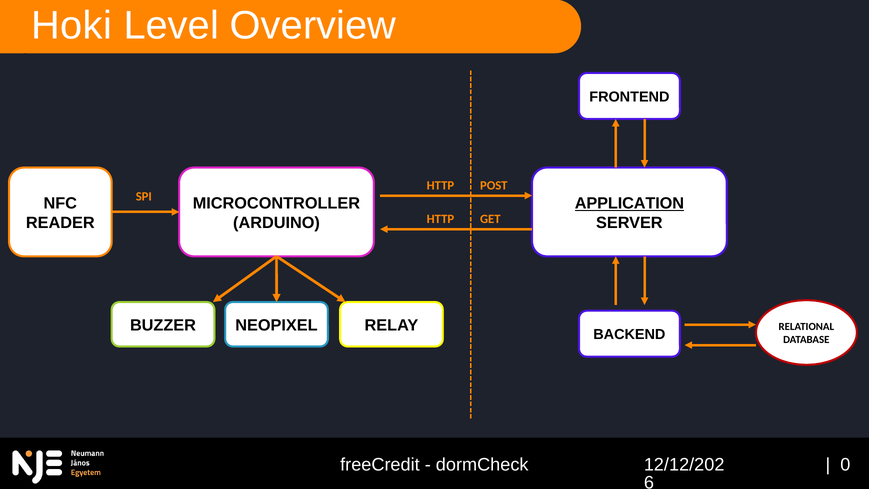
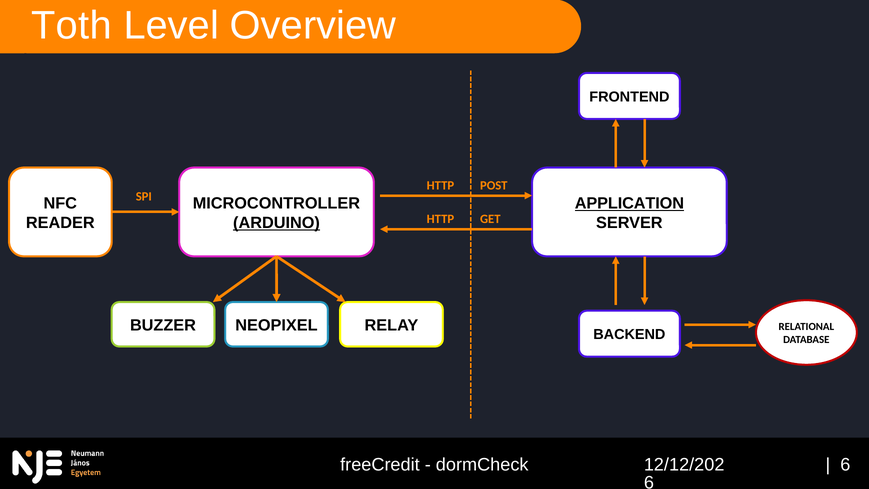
Hoki: Hoki -> Toth
ARDUINO underline: none -> present
0 at (845, 464): 0 -> 6
